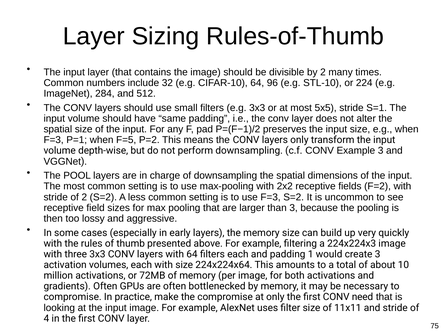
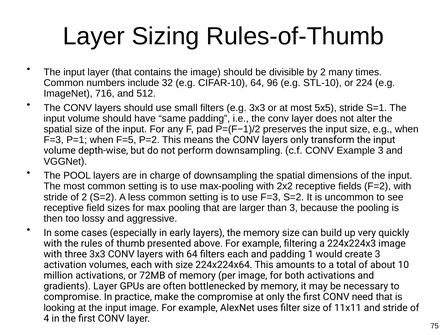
284: 284 -> 716
gradients Often: Often -> Layer
